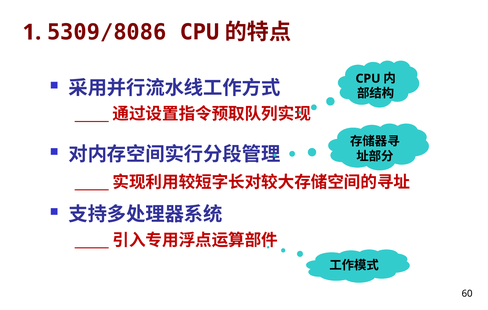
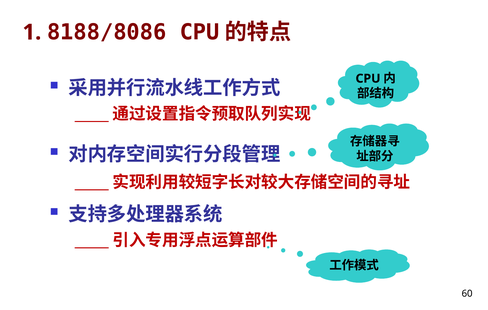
5309/8086: 5309/8086 -> 8188/8086
